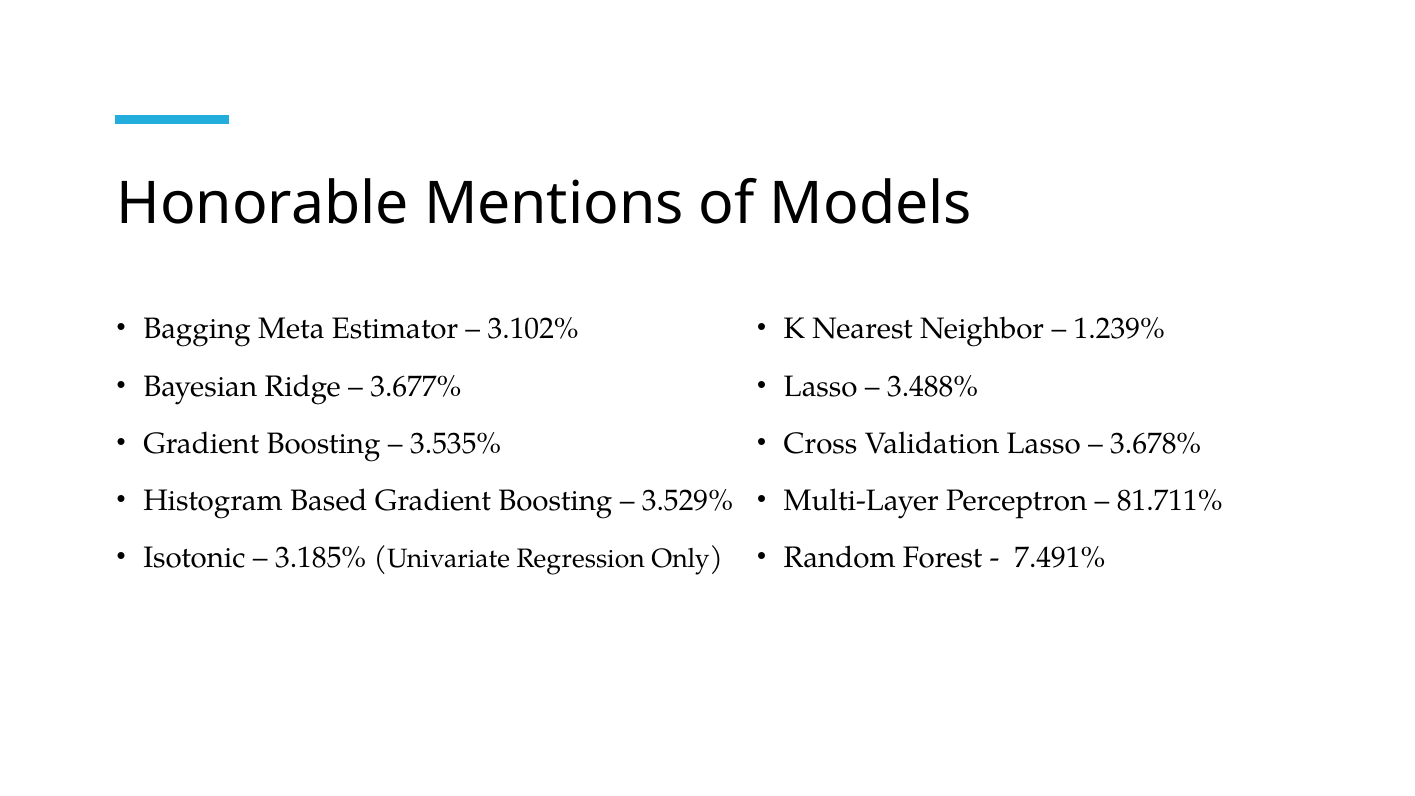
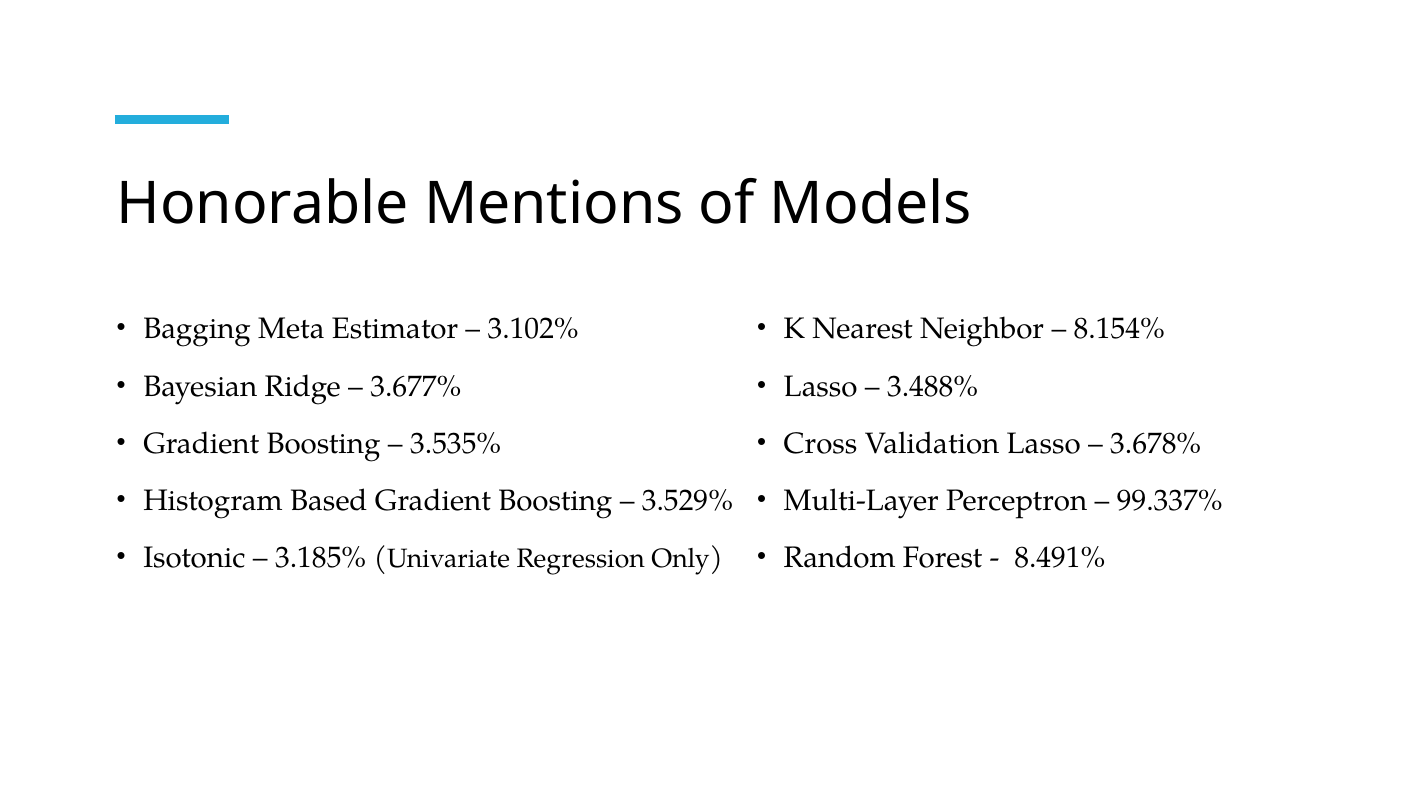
1.239%: 1.239% -> 8.154%
81.711%: 81.711% -> 99.337%
7.491%: 7.491% -> 8.491%
